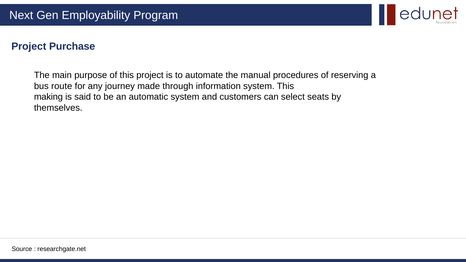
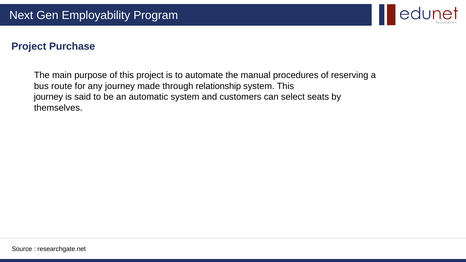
information: information -> relationship
making at (48, 97): making -> journey
